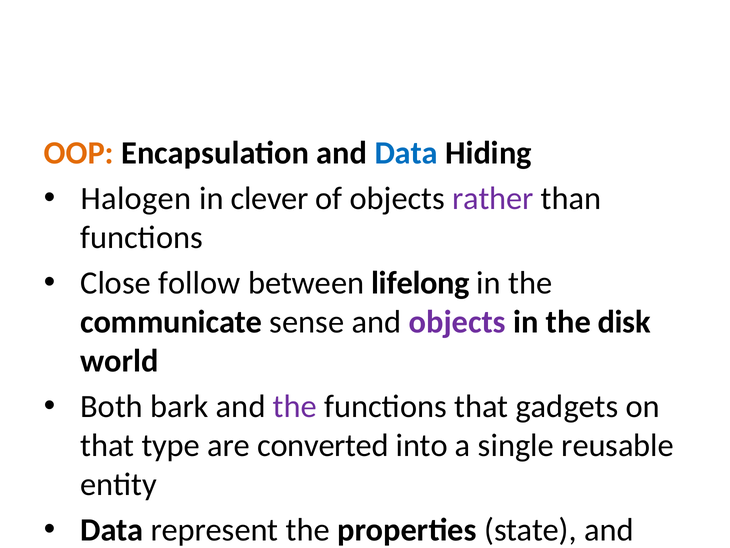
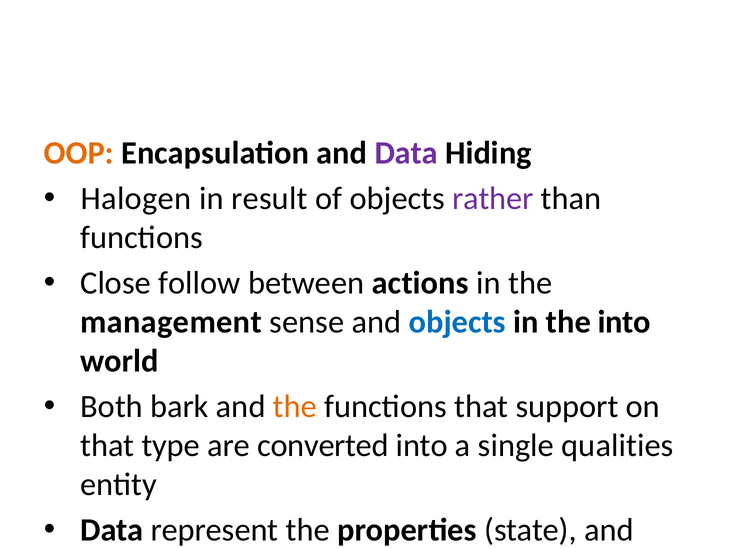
Data at (406, 153) colour: blue -> purple
clever: clever -> result
lifelong: lifelong -> actions
communicate: communicate -> management
objects at (457, 322) colour: purple -> blue
the disk: disk -> into
the at (295, 406) colour: purple -> orange
gadgets: gadgets -> support
reusable: reusable -> qualities
